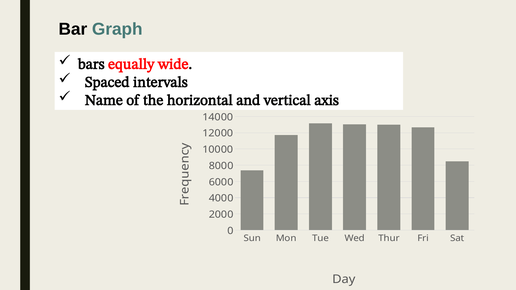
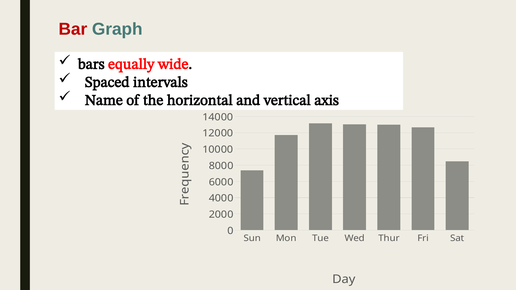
Bar colour: black -> red
